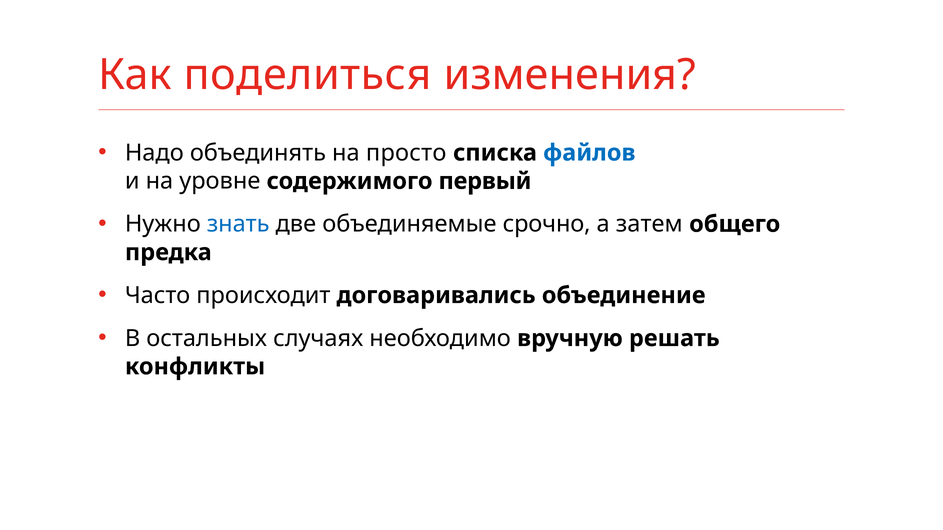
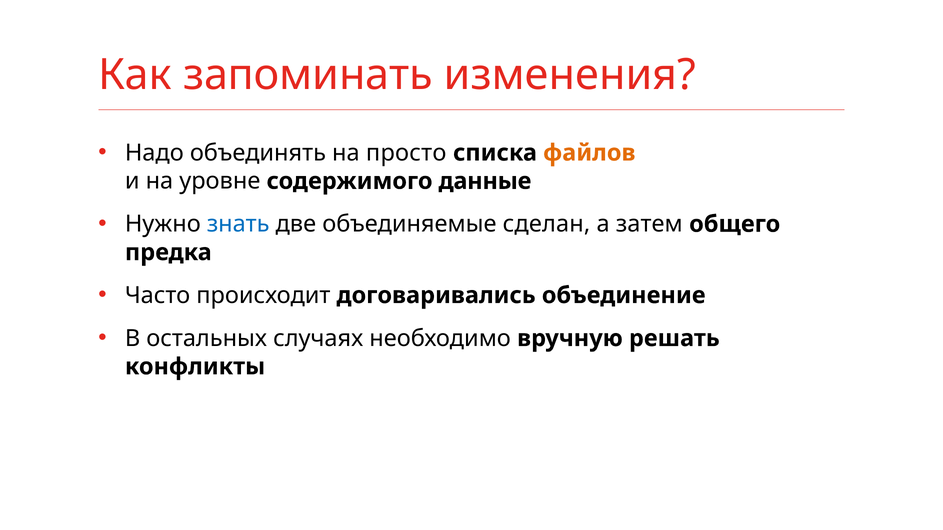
поделиться: поделиться -> запоминать
файлов colour: blue -> orange
первый: первый -> данные
срочно: срочно -> сделан
